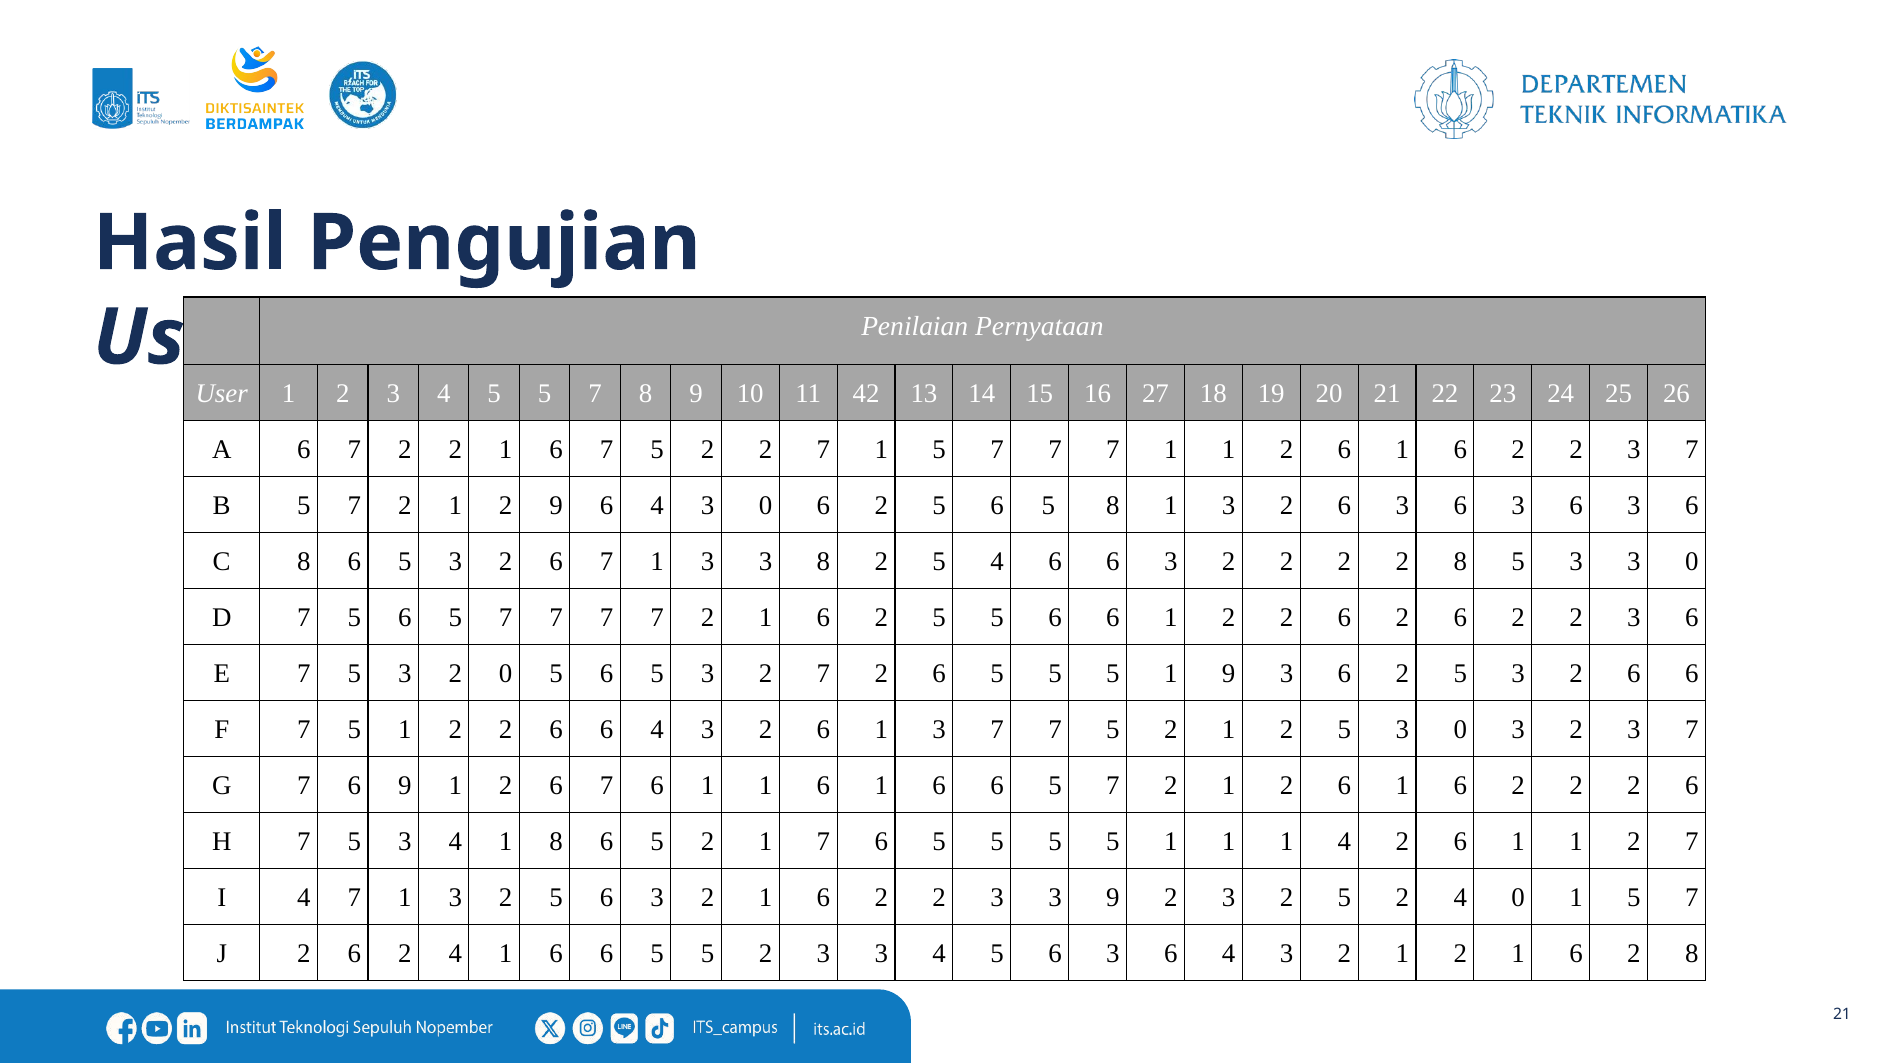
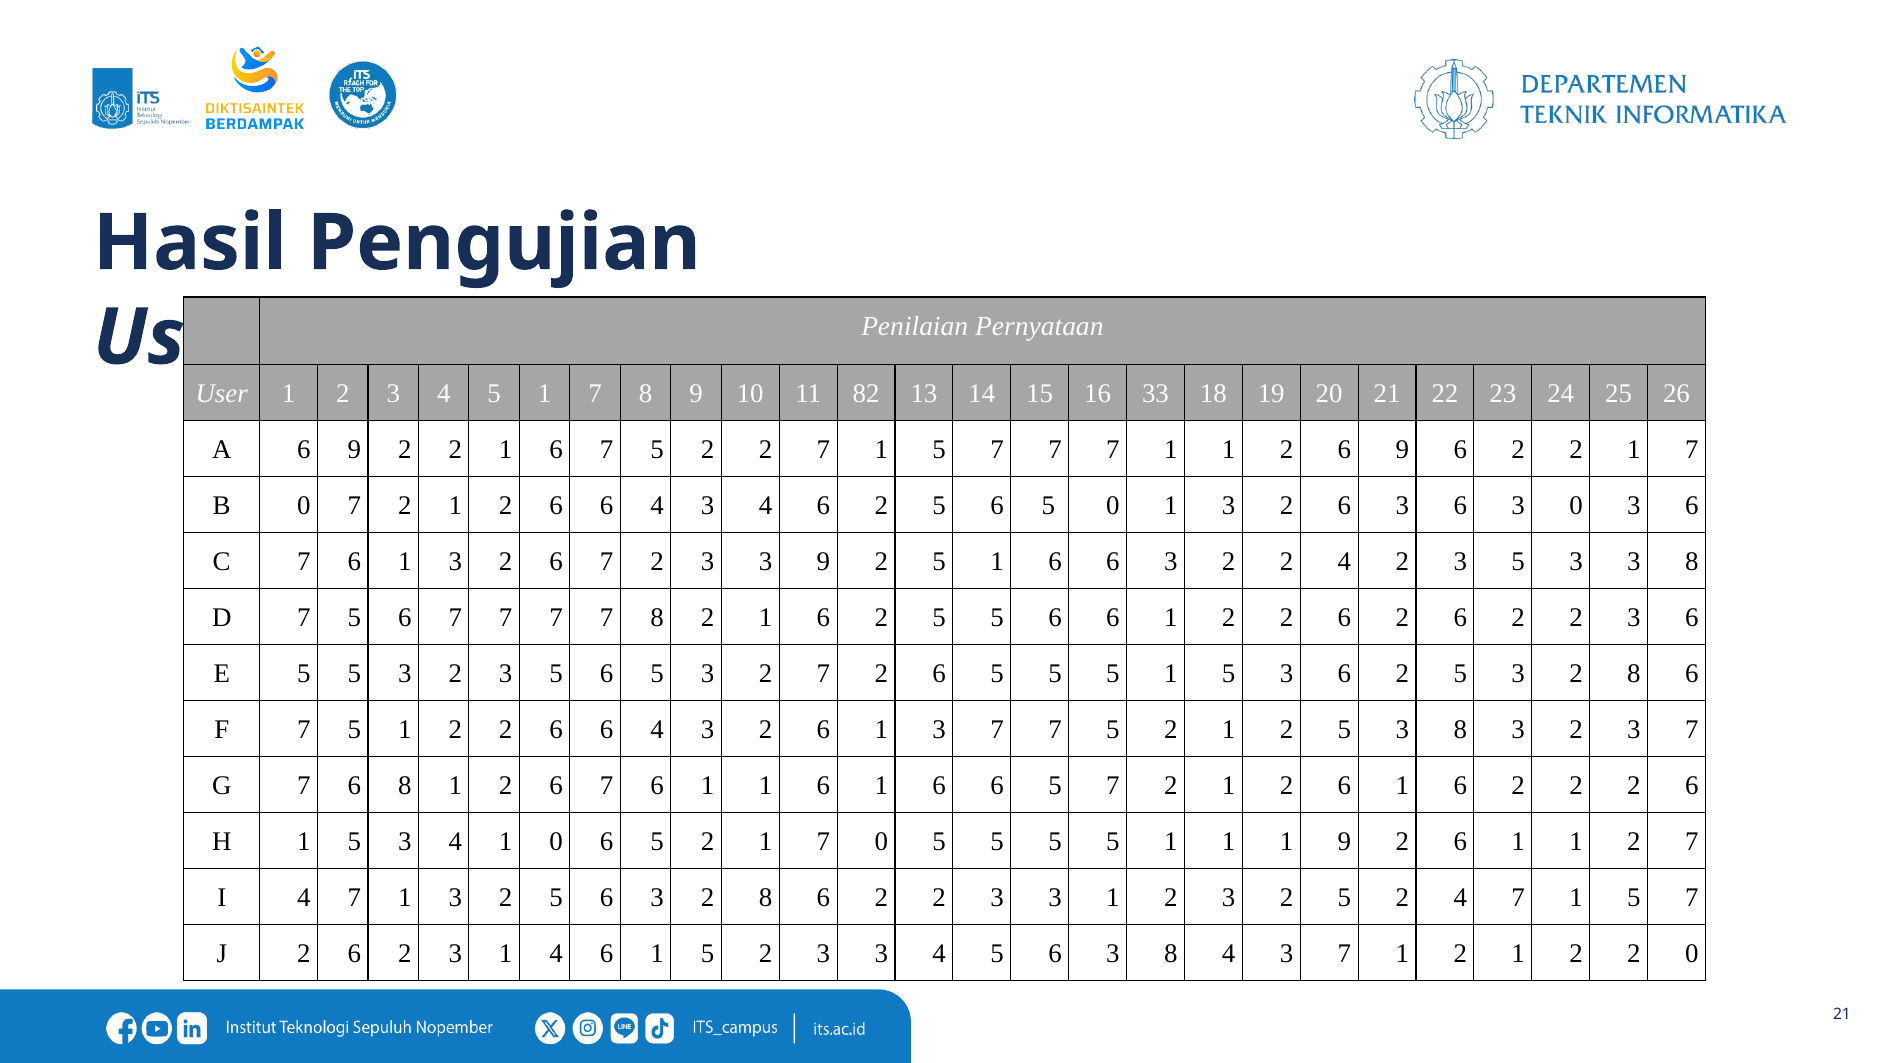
4 5 5: 5 -> 1
42: 42 -> 82
27: 27 -> 33
A 6 7: 7 -> 9
1 at (1402, 450): 1 -> 9
3 at (1634, 450): 3 -> 1
B 5: 5 -> 0
9 at (556, 506): 9 -> 6
4 3 0: 0 -> 4
5 8: 8 -> 0
6 at (1576, 506): 6 -> 0
C 8: 8 -> 7
5 at (405, 562): 5 -> 1
6 7 1: 1 -> 2
3 8: 8 -> 9
2 5 4: 4 -> 1
3 2 2 2: 2 -> 4
8 at (1460, 562): 8 -> 3
3 3 0: 0 -> 8
7 5 6 5: 5 -> 7
7 7 7 7: 7 -> 8
E 7: 7 -> 5
5 3 2 0: 0 -> 3
5 1 9: 9 -> 5
6 at (1634, 674): 6 -> 8
5 3 0: 0 -> 8
6 9: 9 -> 8
H 7: 7 -> 1
1 8: 8 -> 0
1 7 6: 6 -> 0
1 4: 4 -> 9
6 3 2 1: 1 -> 8
3 3 9: 9 -> 1
2 4 0: 0 -> 7
6 2 4: 4 -> 3
6 at (556, 954): 6 -> 4
5 at (657, 954): 5 -> 1
5 6 3 6: 6 -> 8
2 at (1344, 954): 2 -> 7
1 2 1 6: 6 -> 2
8 at (1692, 954): 8 -> 0
